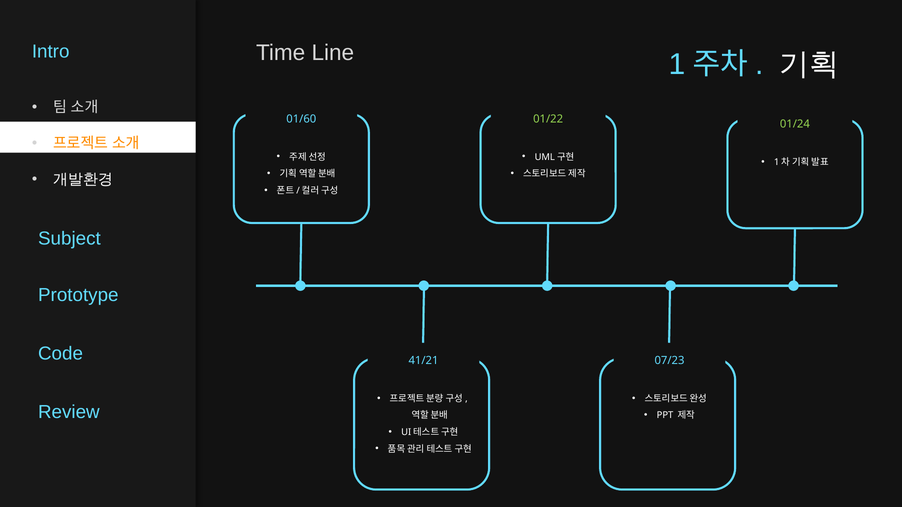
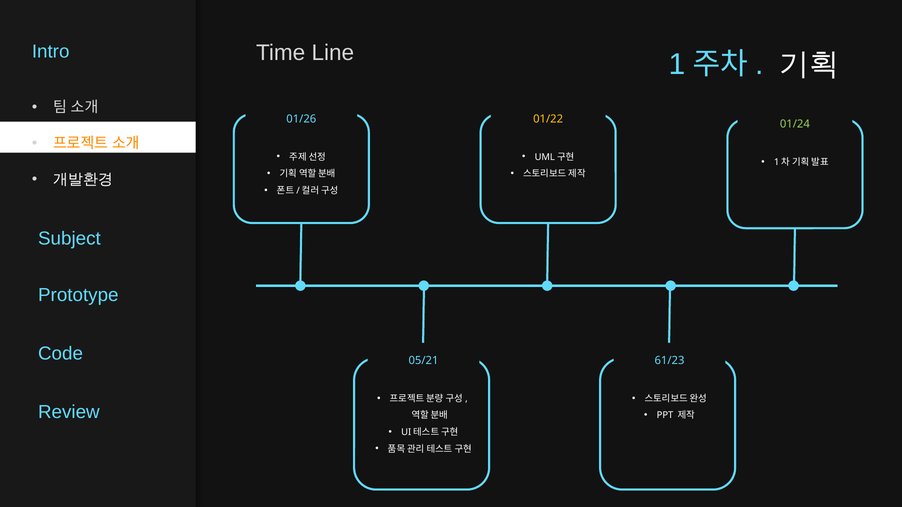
01/60: 01/60 -> 01/26
01/22 colour: light green -> yellow
41/21: 41/21 -> 05/21
07/23: 07/23 -> 61/23
